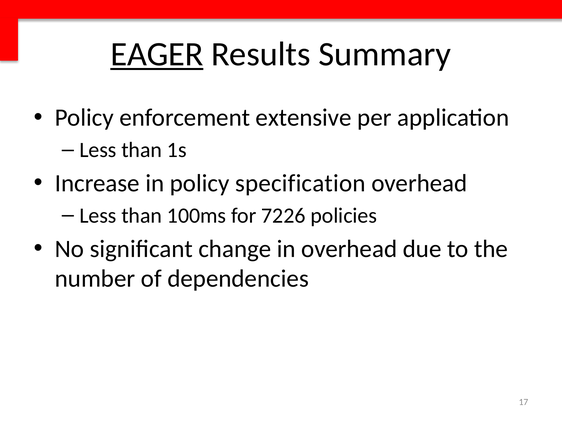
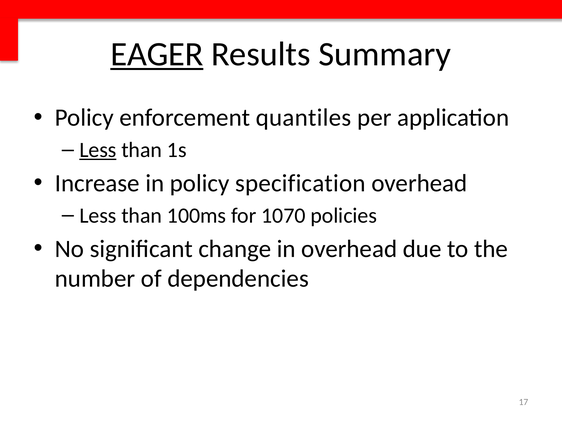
extensive: extensive -> quantiles
Less at (98, 150) underline: none -> present
7226: 7226 -> 1070
